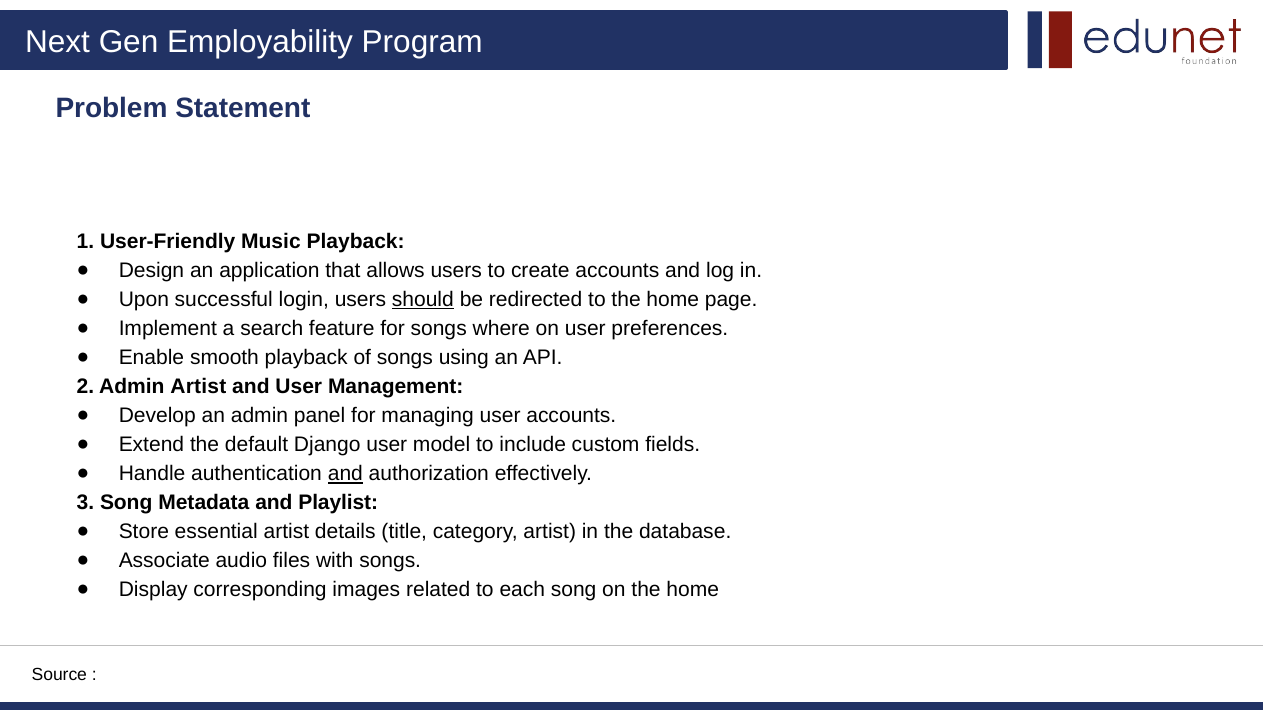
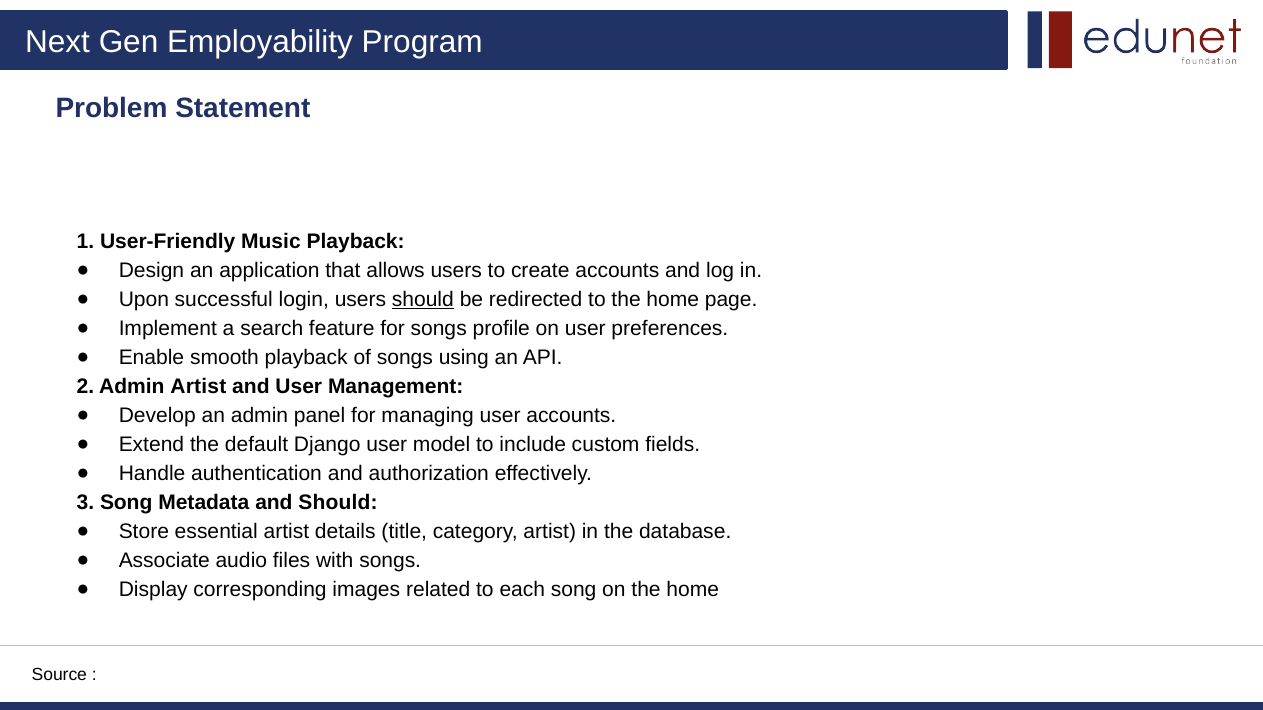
where: where -> profile
and at (345, 474) underline: present -> none
and Playlist: Playlist -> Should
